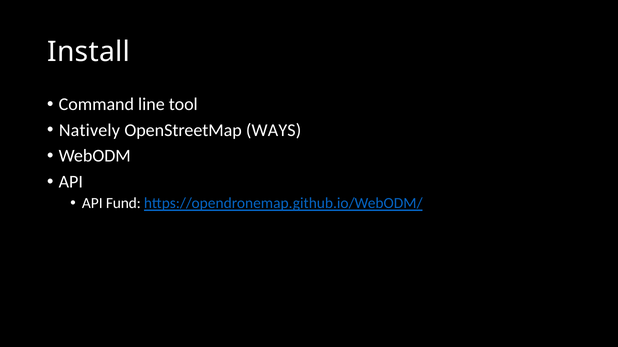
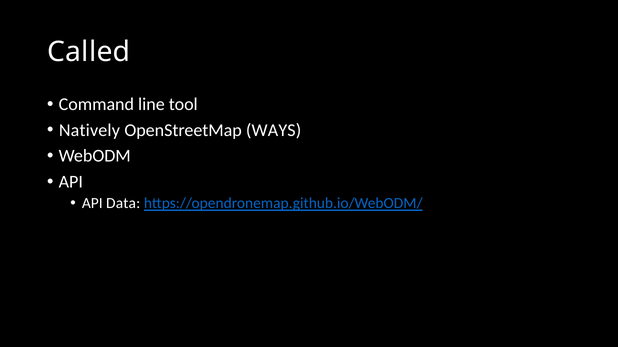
Install: Install -> Called
Fund: Fund -> Data
